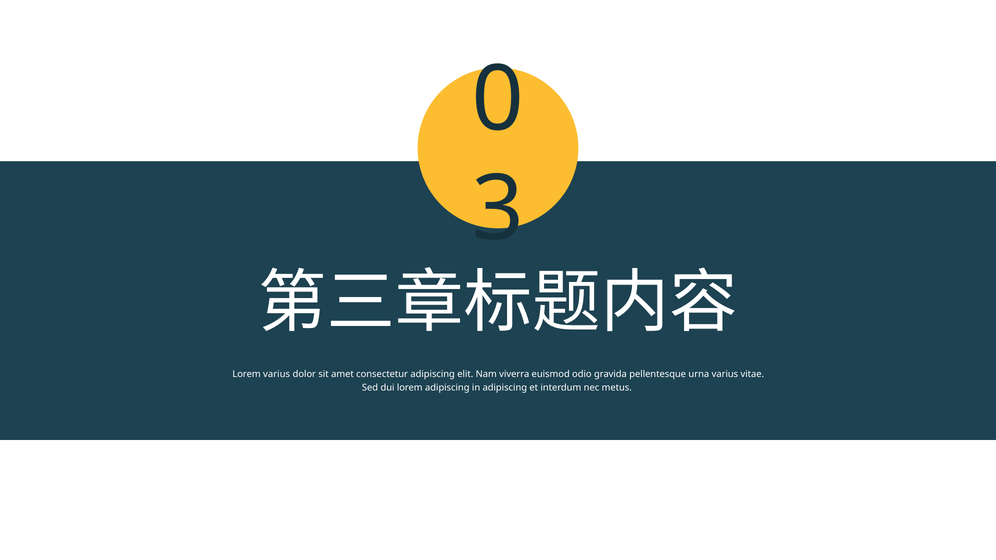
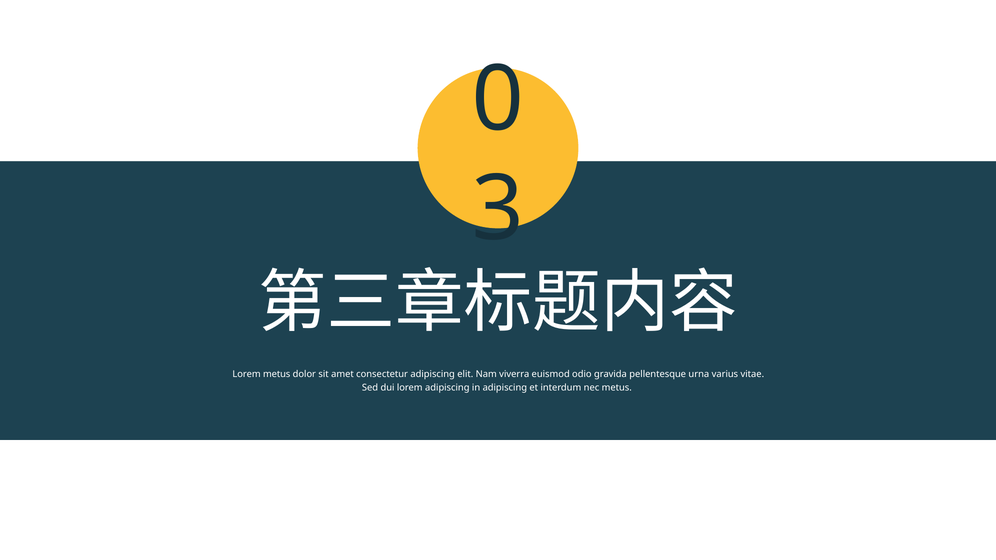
Lorem varius: varius -> metus
